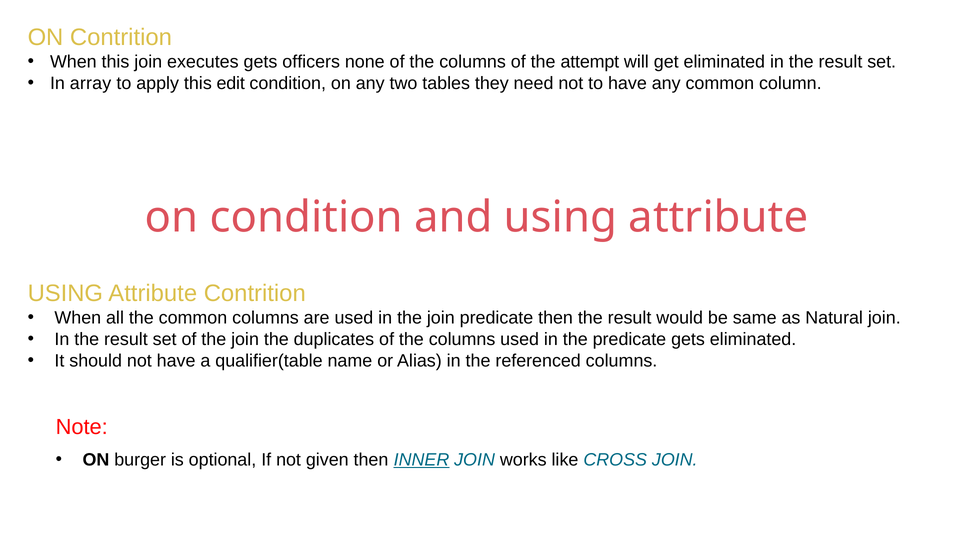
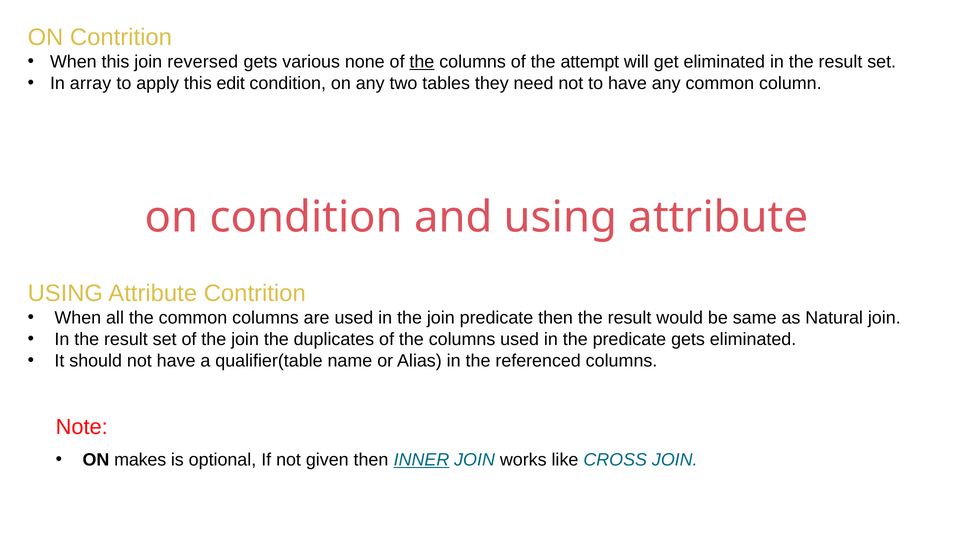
executes: executes -> reversed
officers: officers -> various
the at (422, 62) underline: none -> present
burger: burger -> makes
